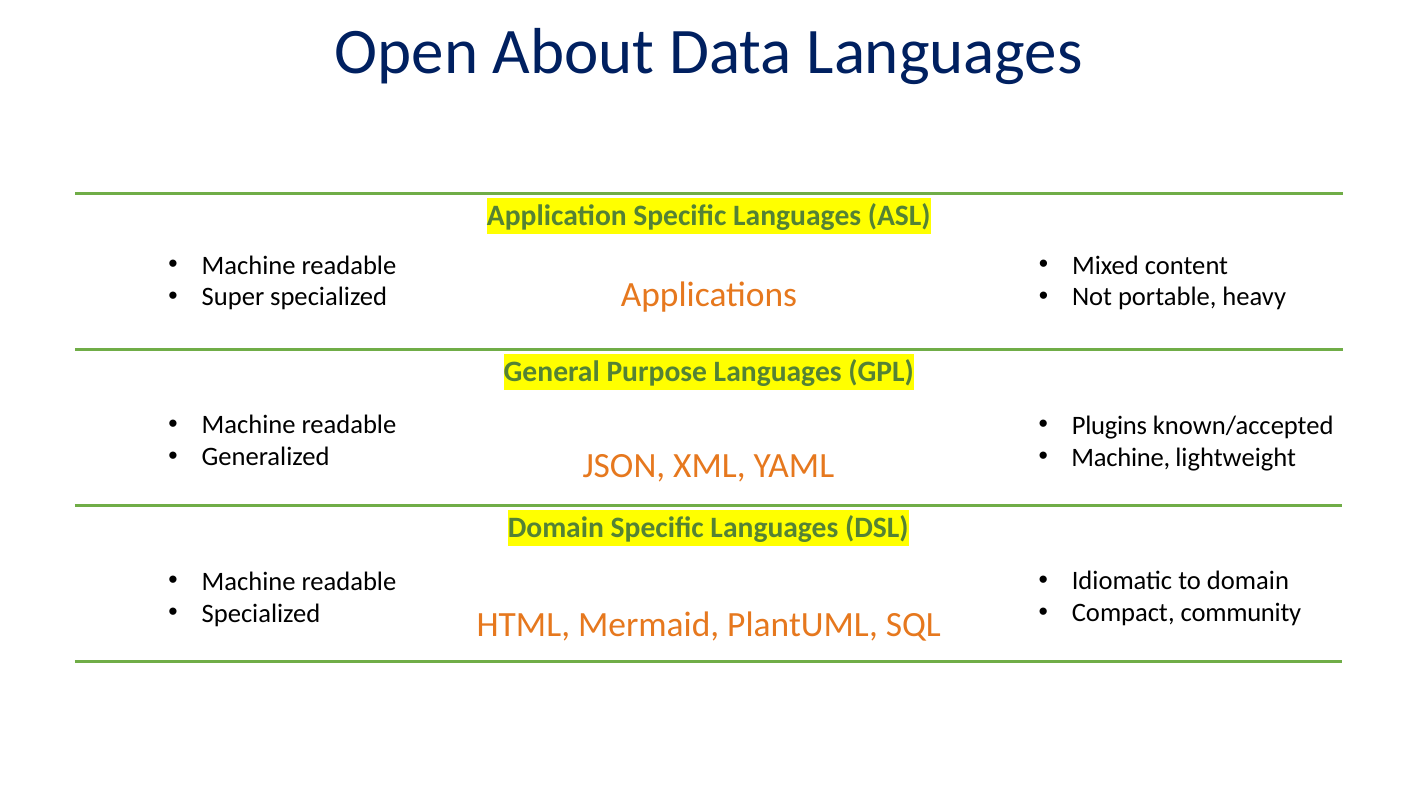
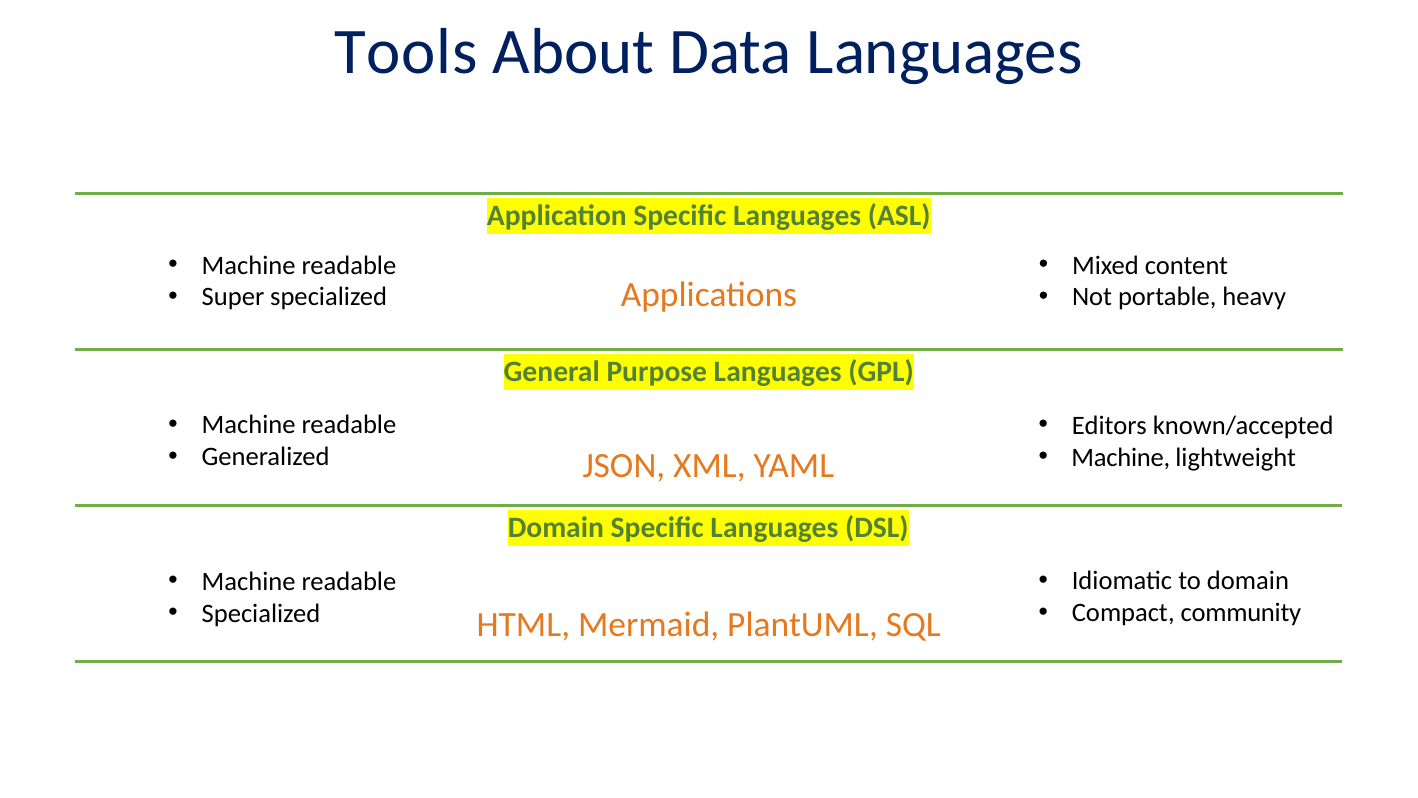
Open: Open -> Tools
Plugins: Plugins -> Editors
